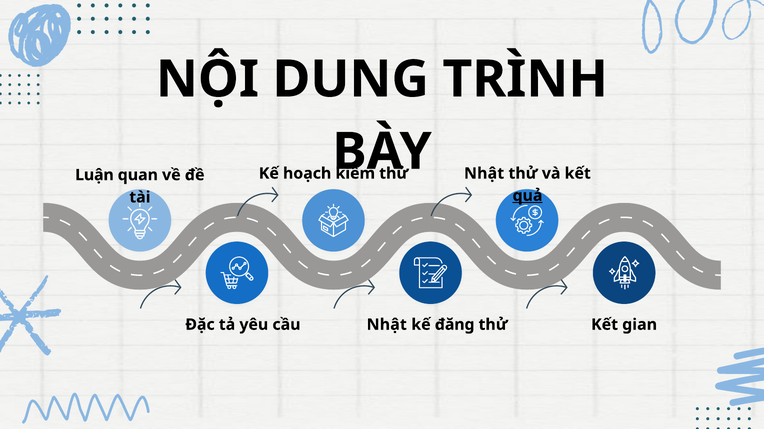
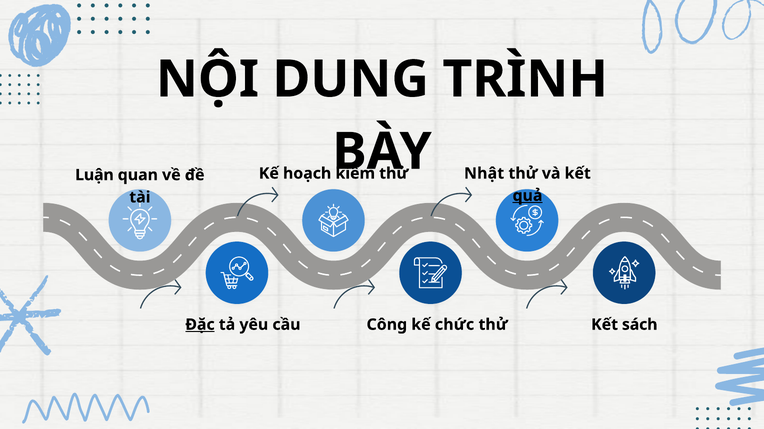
Đặc underline: none -> present
Nhật at (387, 325): Nhật -> Công
đăng: đăng -> chức
gian: gian -> sách
